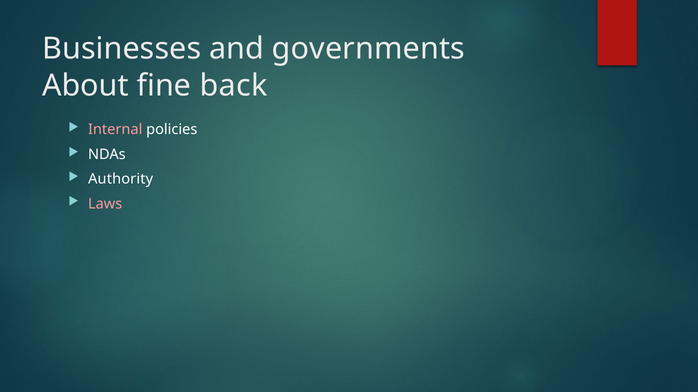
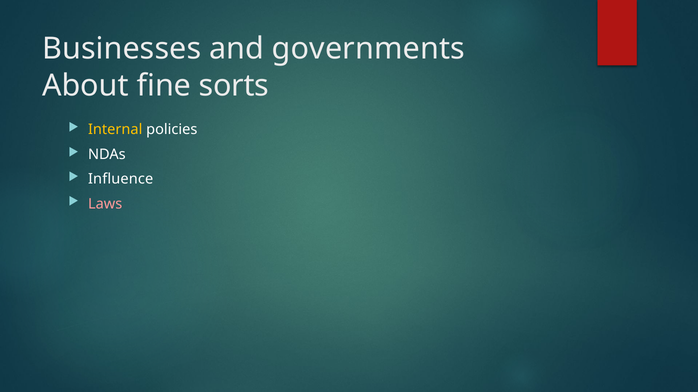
back: back -> sorts
Internal colour: pink -> yellow
Authority: Authority -> Influence
